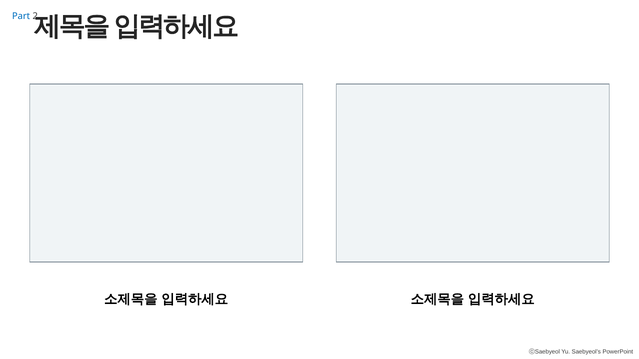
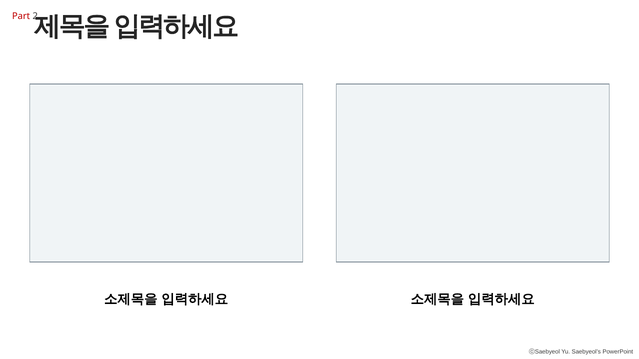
Part colour: blue -> red
